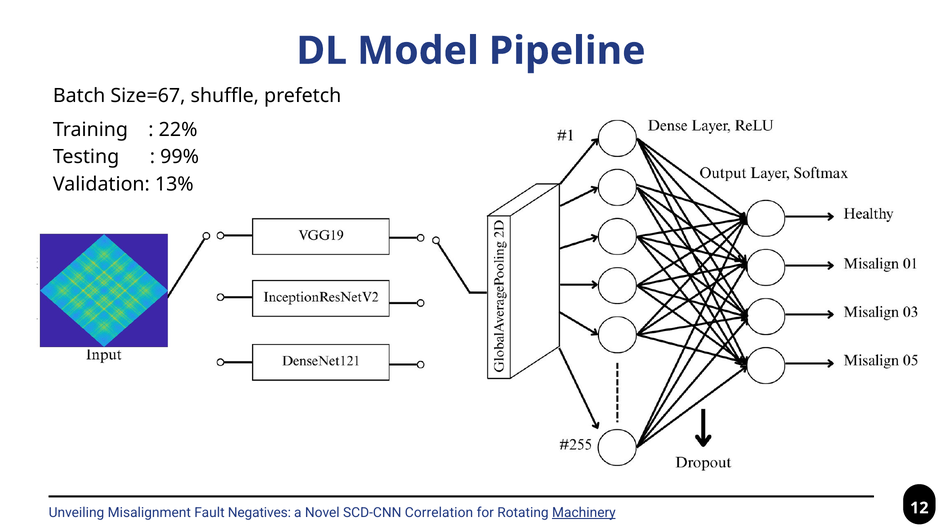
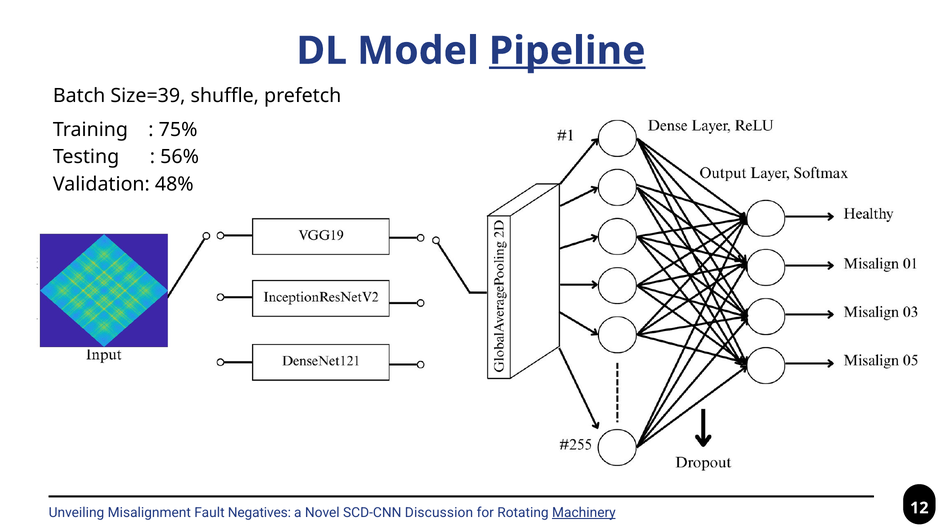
Pipeline underline: none -> present
Size=67: Size=67 -> Size=39
22%: 22% -> 75%
99%: 99% -> 56%
13%: 13% -> 48%
Correlation: Correlation -> Discussion
